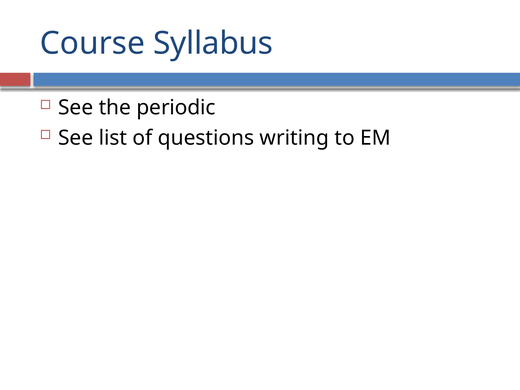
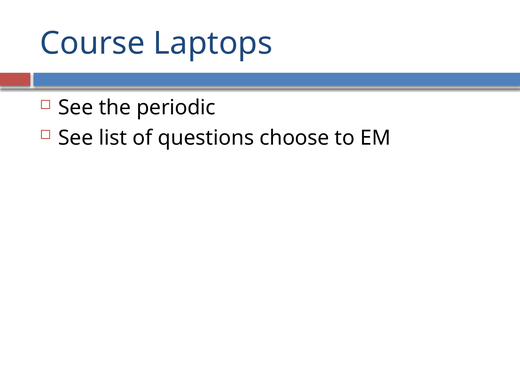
Syllabus: Syllabus -> Laptops
writing: writing -> choose
